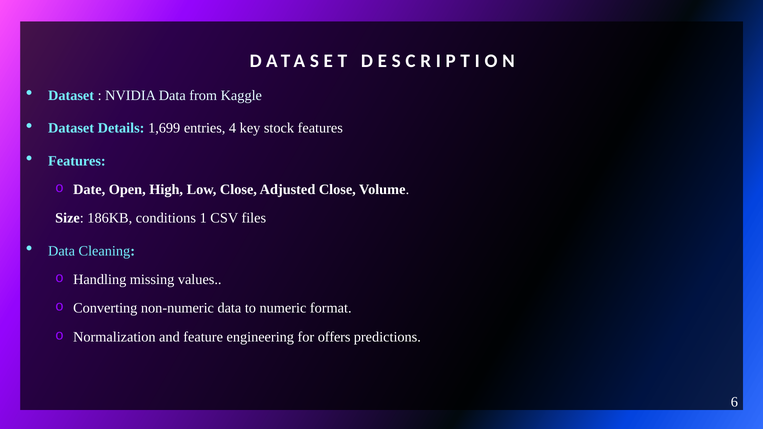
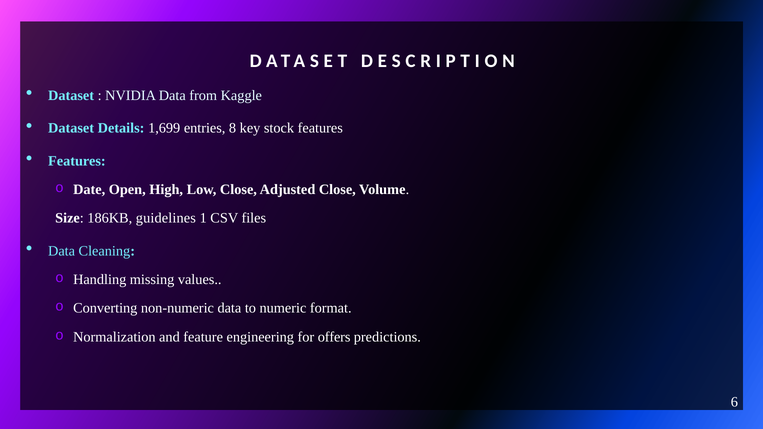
4: 4 -> 8
conditions: conditions -> guidelines
